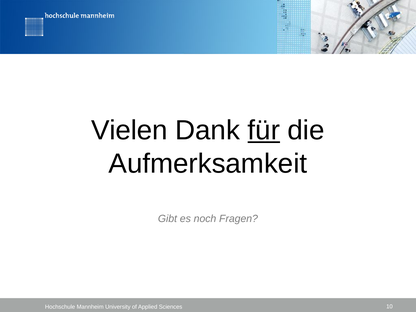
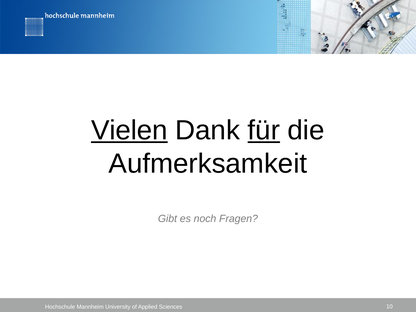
Vielen underline: none -> present
